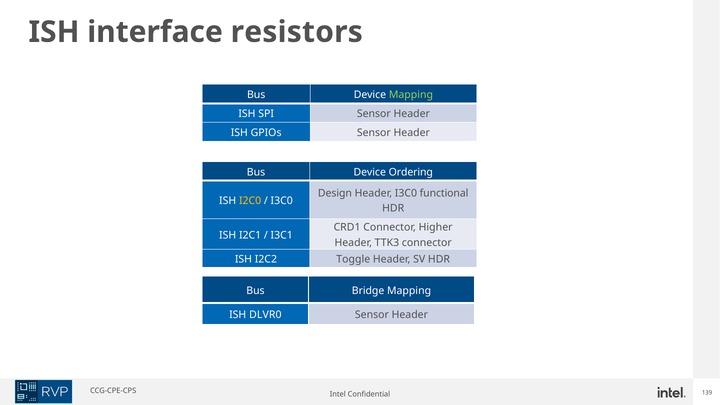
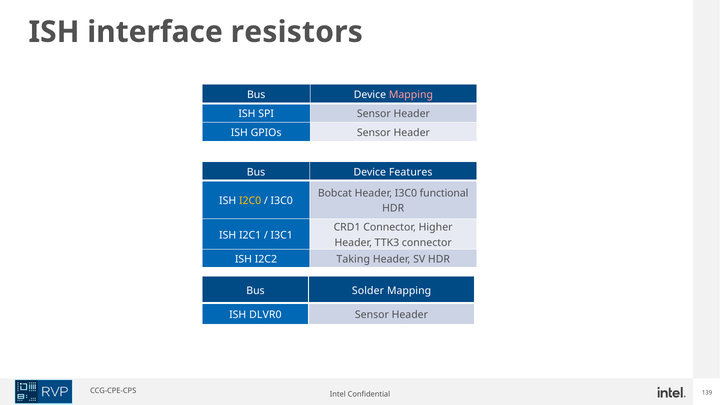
Mapping at (411, 95) colour: light green -> pink
Ordering: Ordering -> Features
Design: Design -> Bobcat
Toggle: Toggle -> Taking
Bridge: Bridge -> Solder
